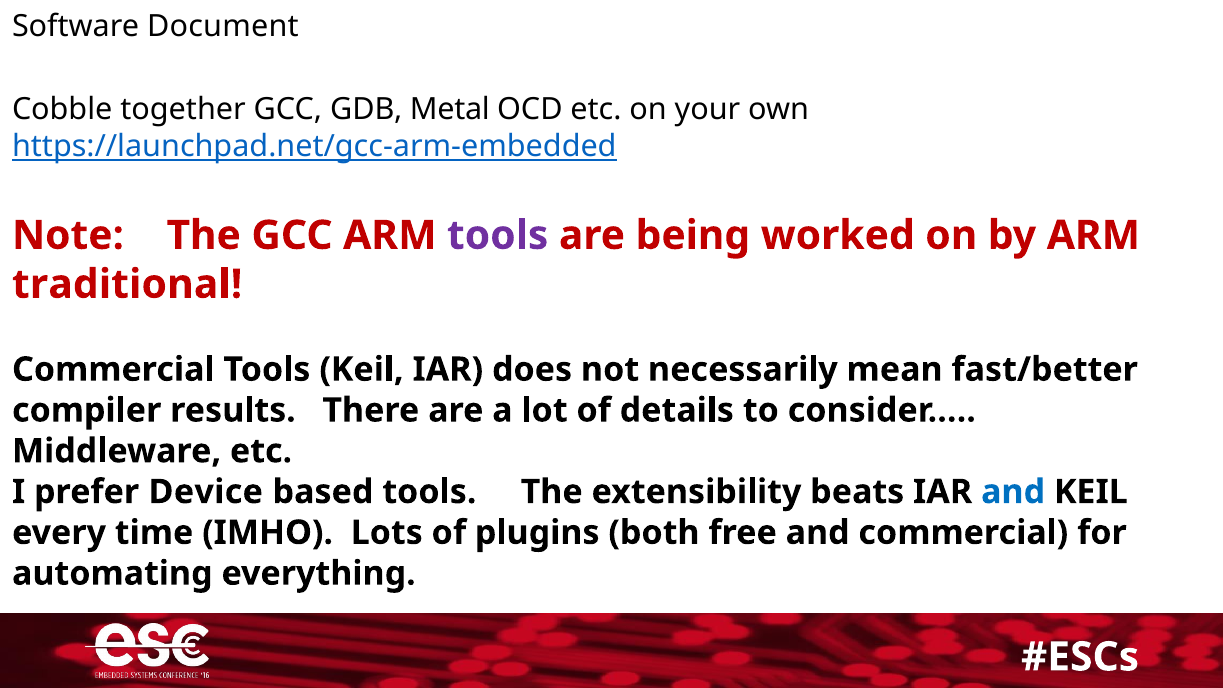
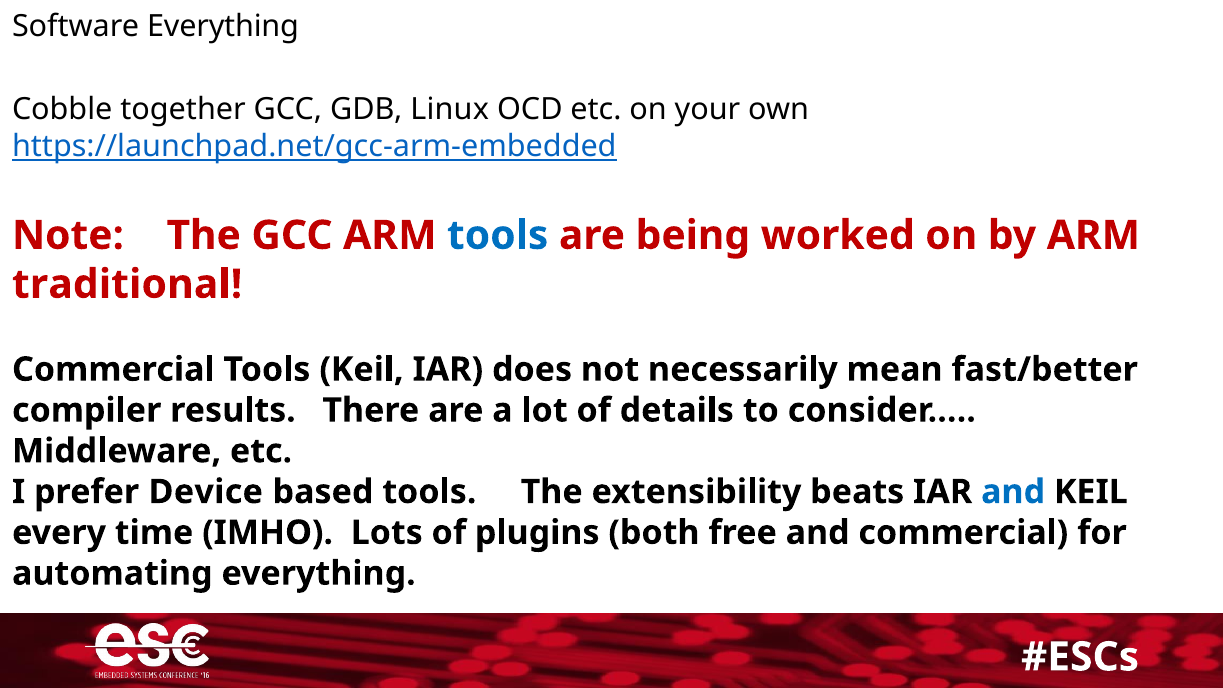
Software Document: Document -> Everything
Metal: Metal -> Linux
tools at (498, 235) colour: purple -> blue
